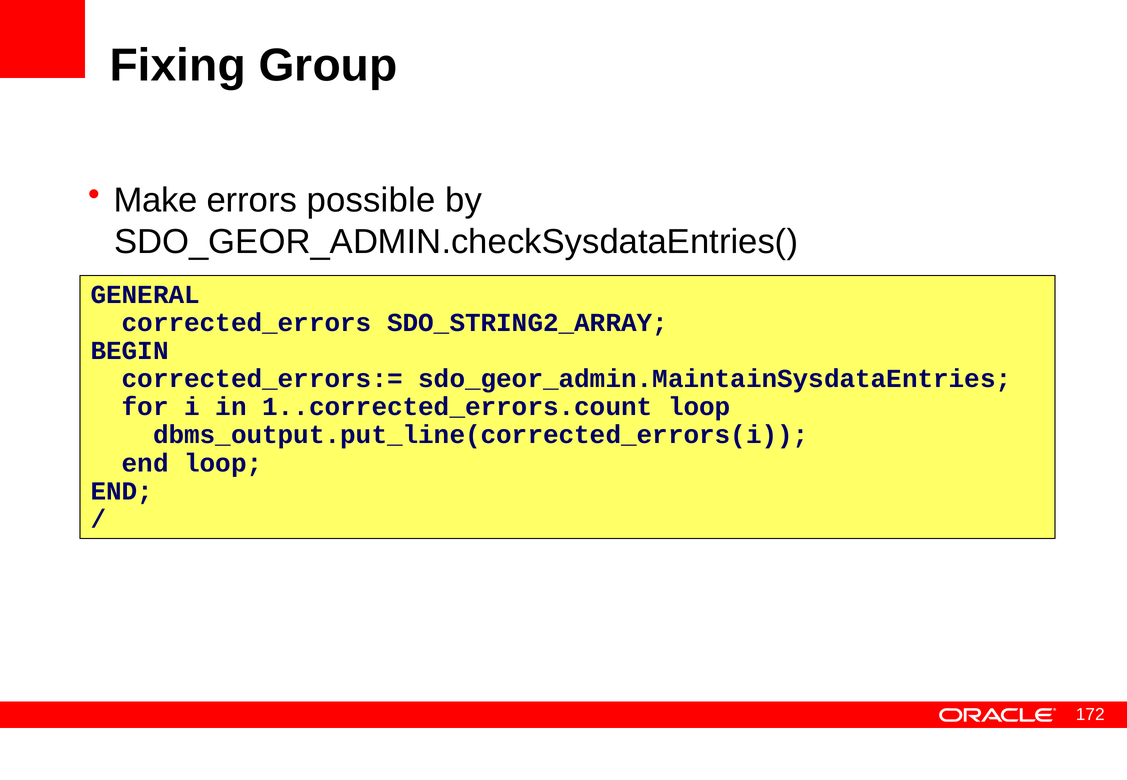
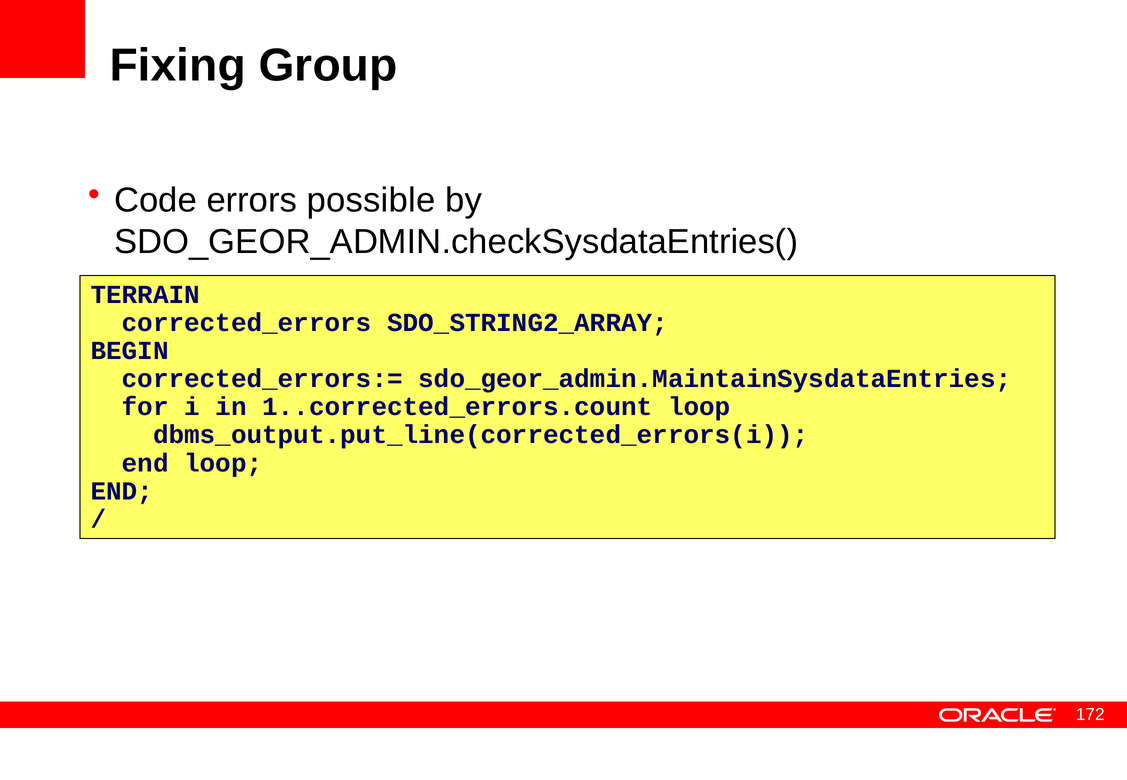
Make: Make -> Code
GENERAL: GENERAL -> TERRAIN
